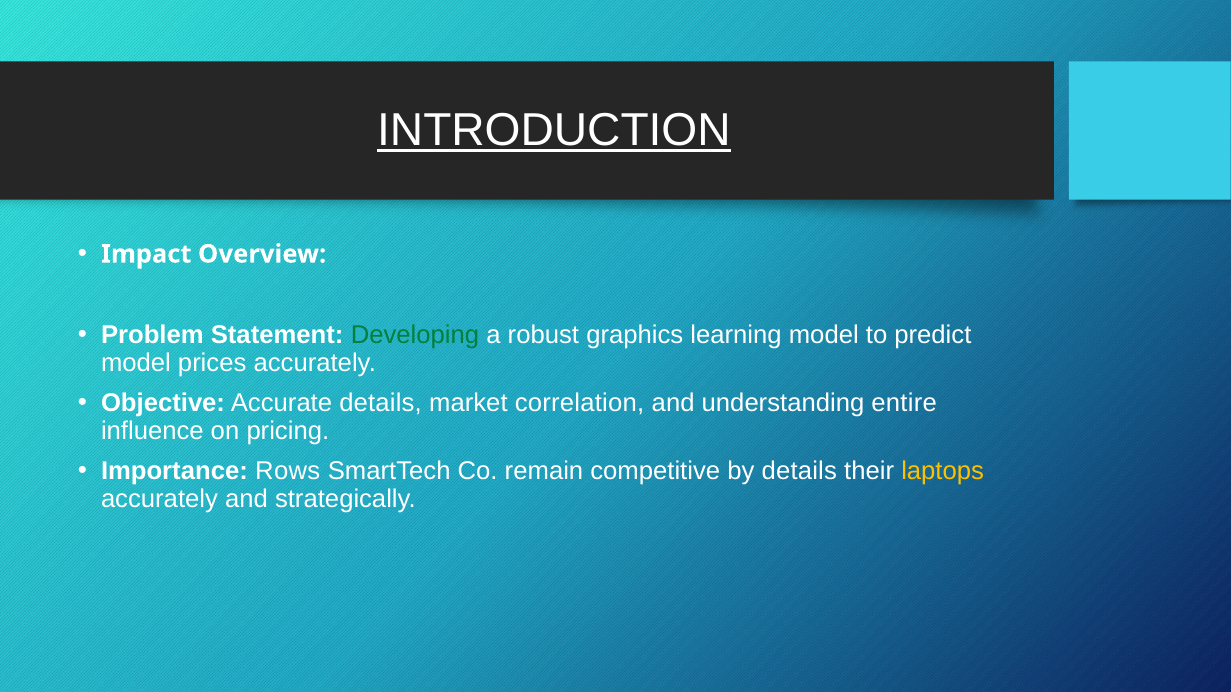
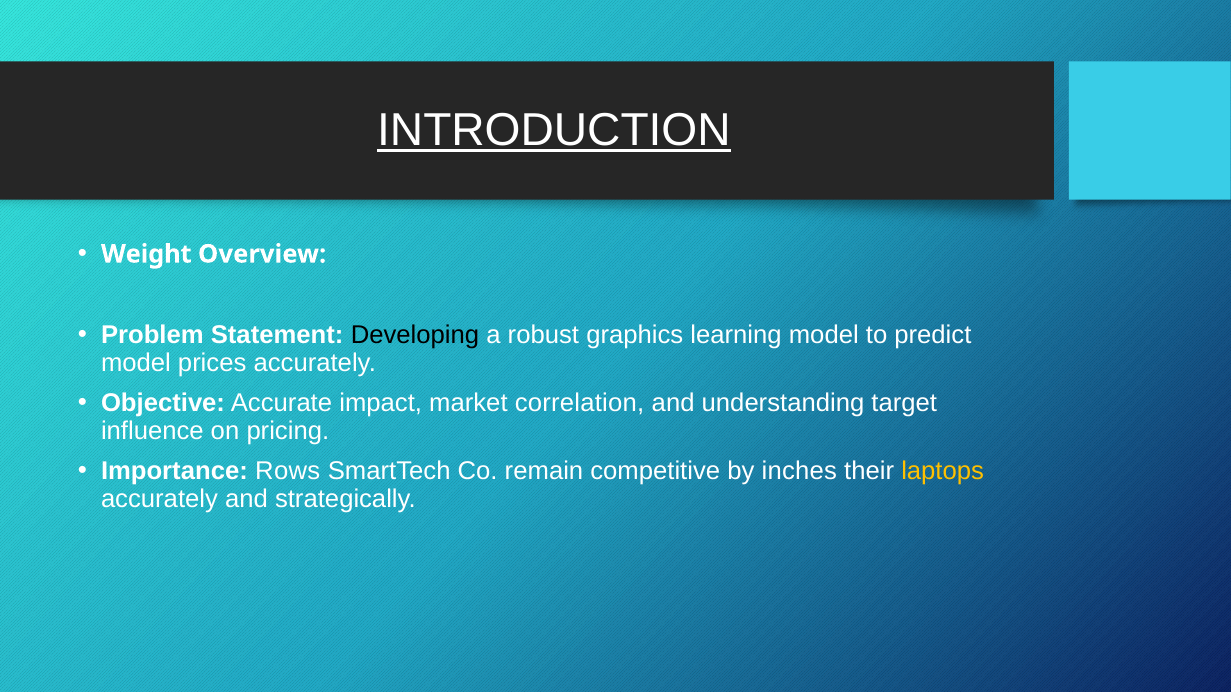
Impact: Impact -> Weight
Developing colour: green -> black
Accurate details: details -> impact
entire: entire -> target
by details: details -> inches
